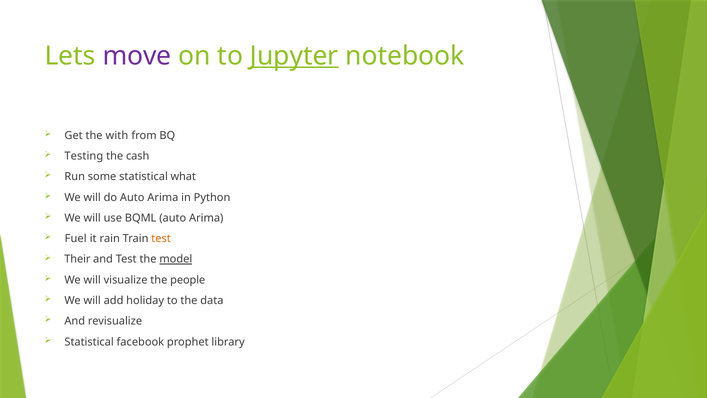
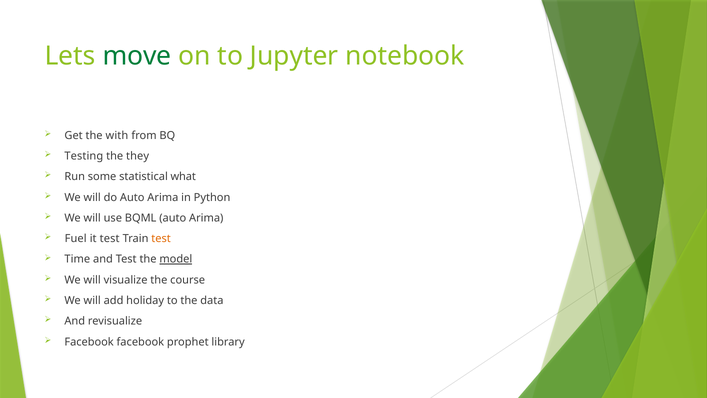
move colour: purple -> green
Jupyter underline: present -> none
cash: cash -> they
it rain: rain -> test
Their: Their -> Time
people: people -> course
Statistical at (89, 342): Statistical -> Facebook
